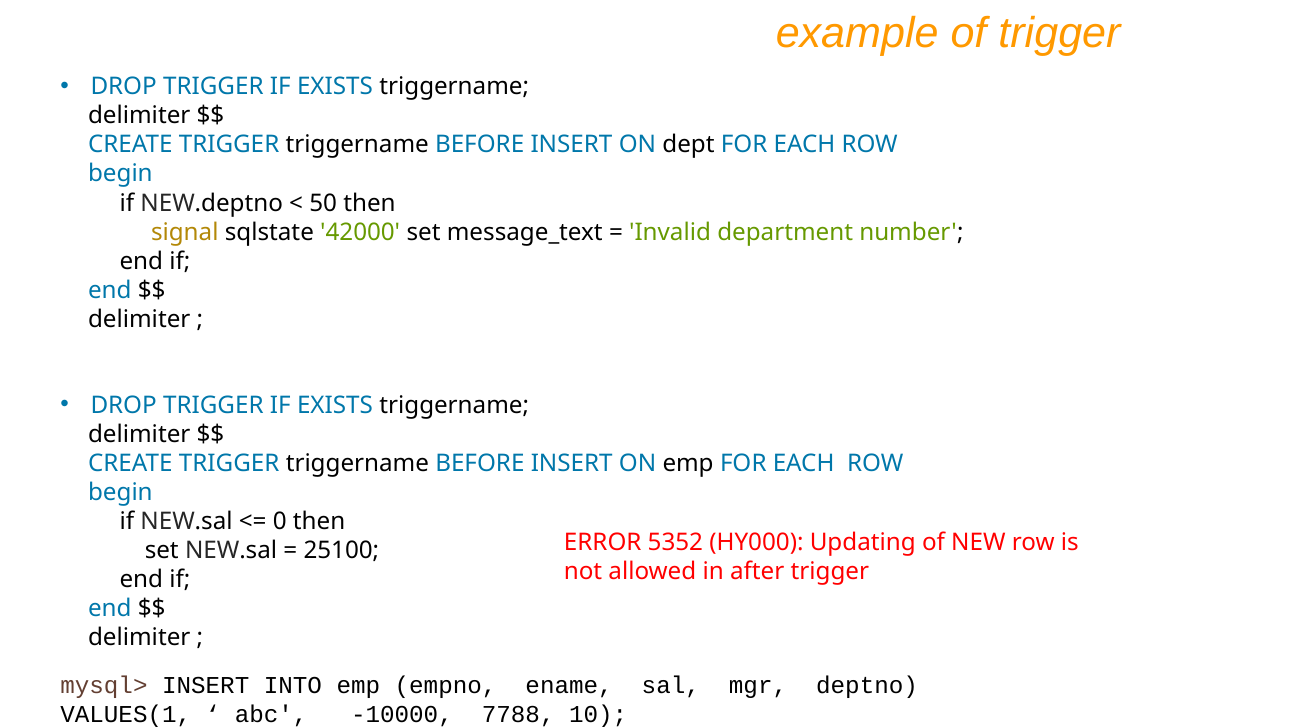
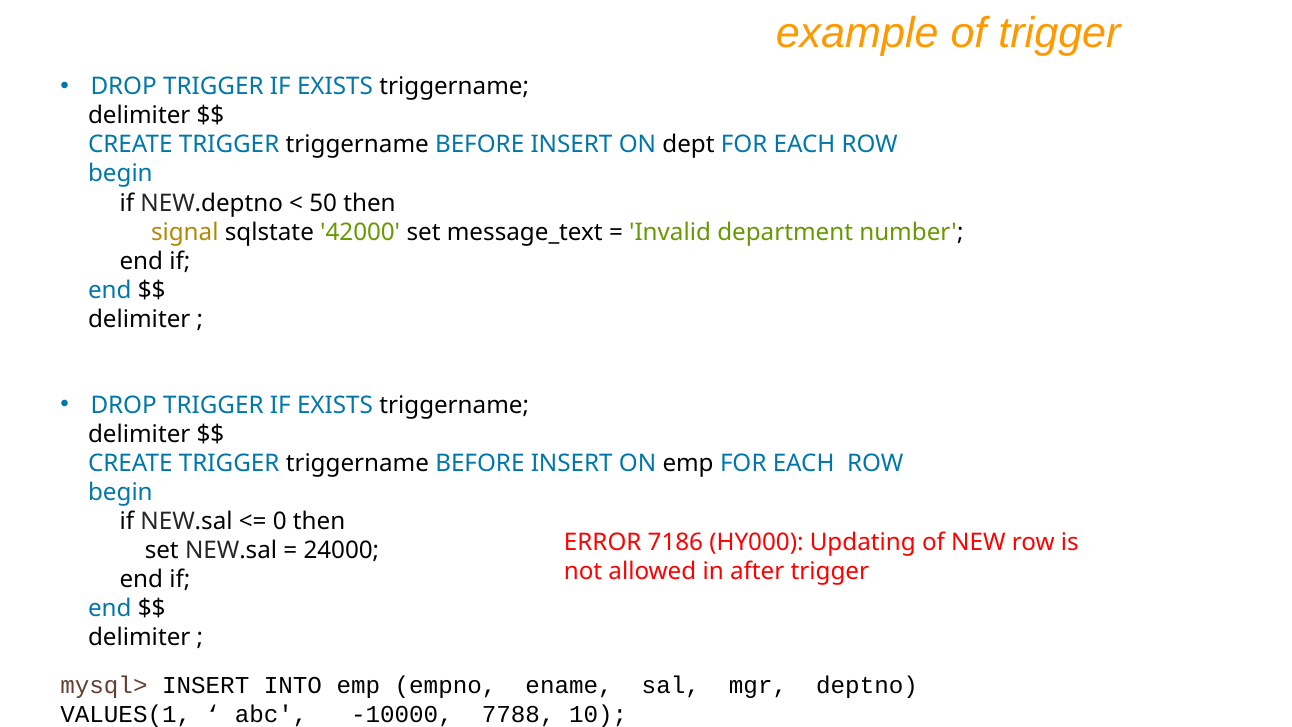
5352: 5352 -> 7186
25100: 25100 -> 24000
